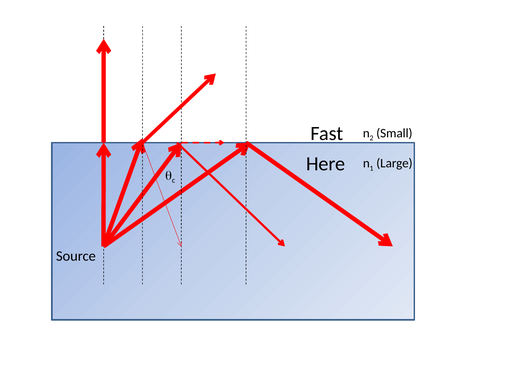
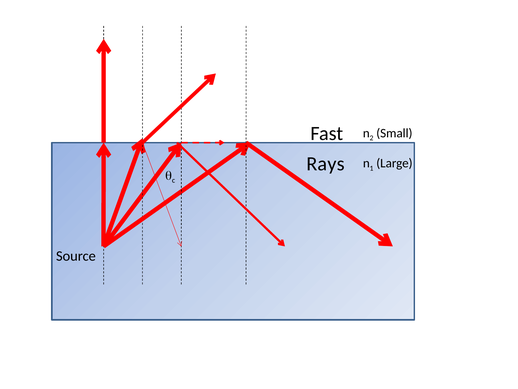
Here: Here -> Rays
